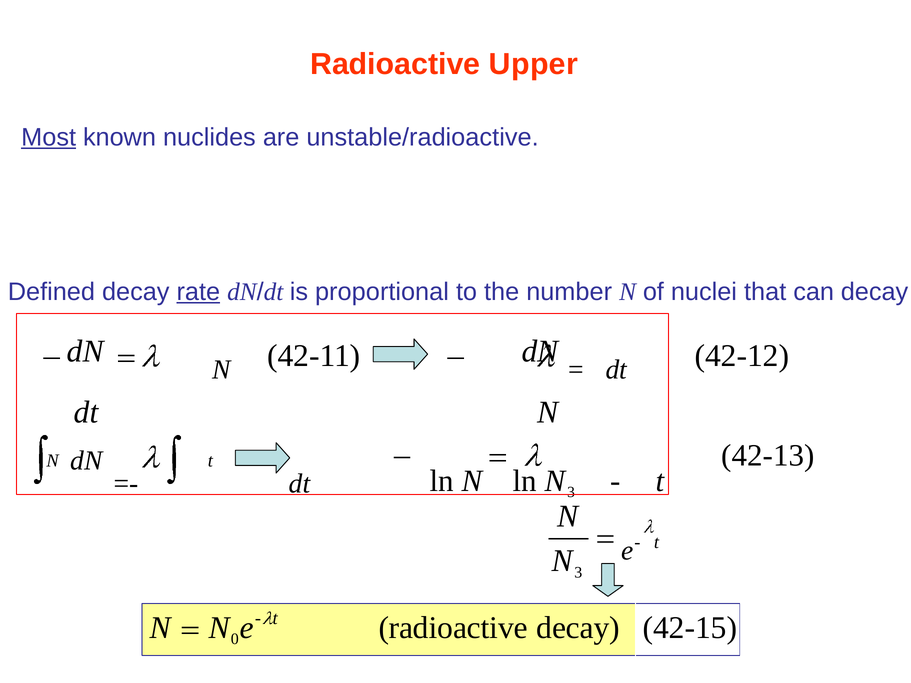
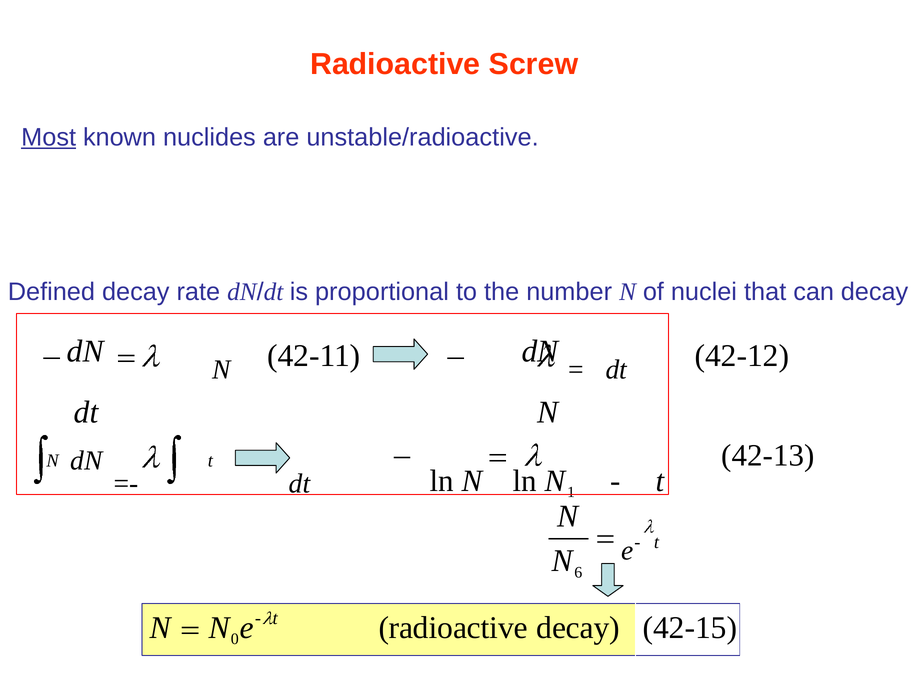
Upper: Upper -> Screw
rate underline: present -> none
3 at (571, 493): 3 -> 1
3 at (578, 572): 3 -> 6
